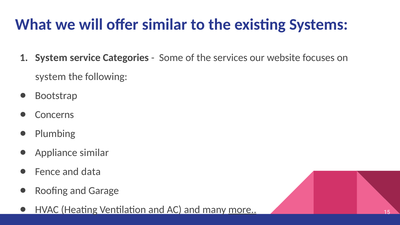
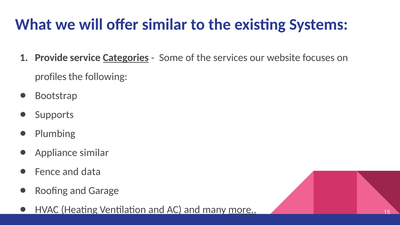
System at (51, 58): System -> Provide
Categories underline: none -> present
system at (51, 77): system -> profiles
Concerns: Concerns -> Supports
